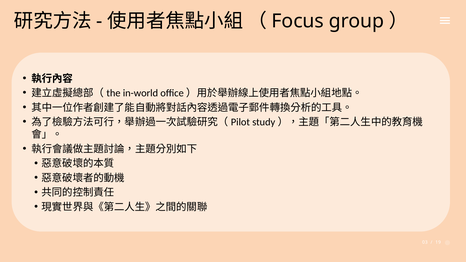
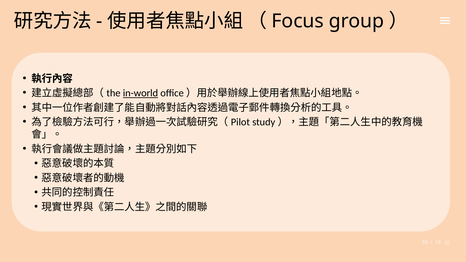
in-world underline: none -> present
